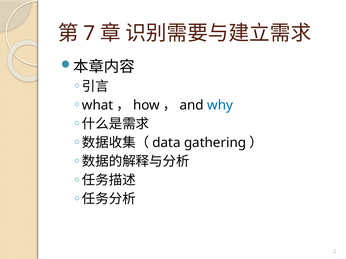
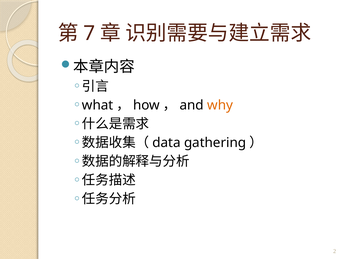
why colour: blue -> orange
